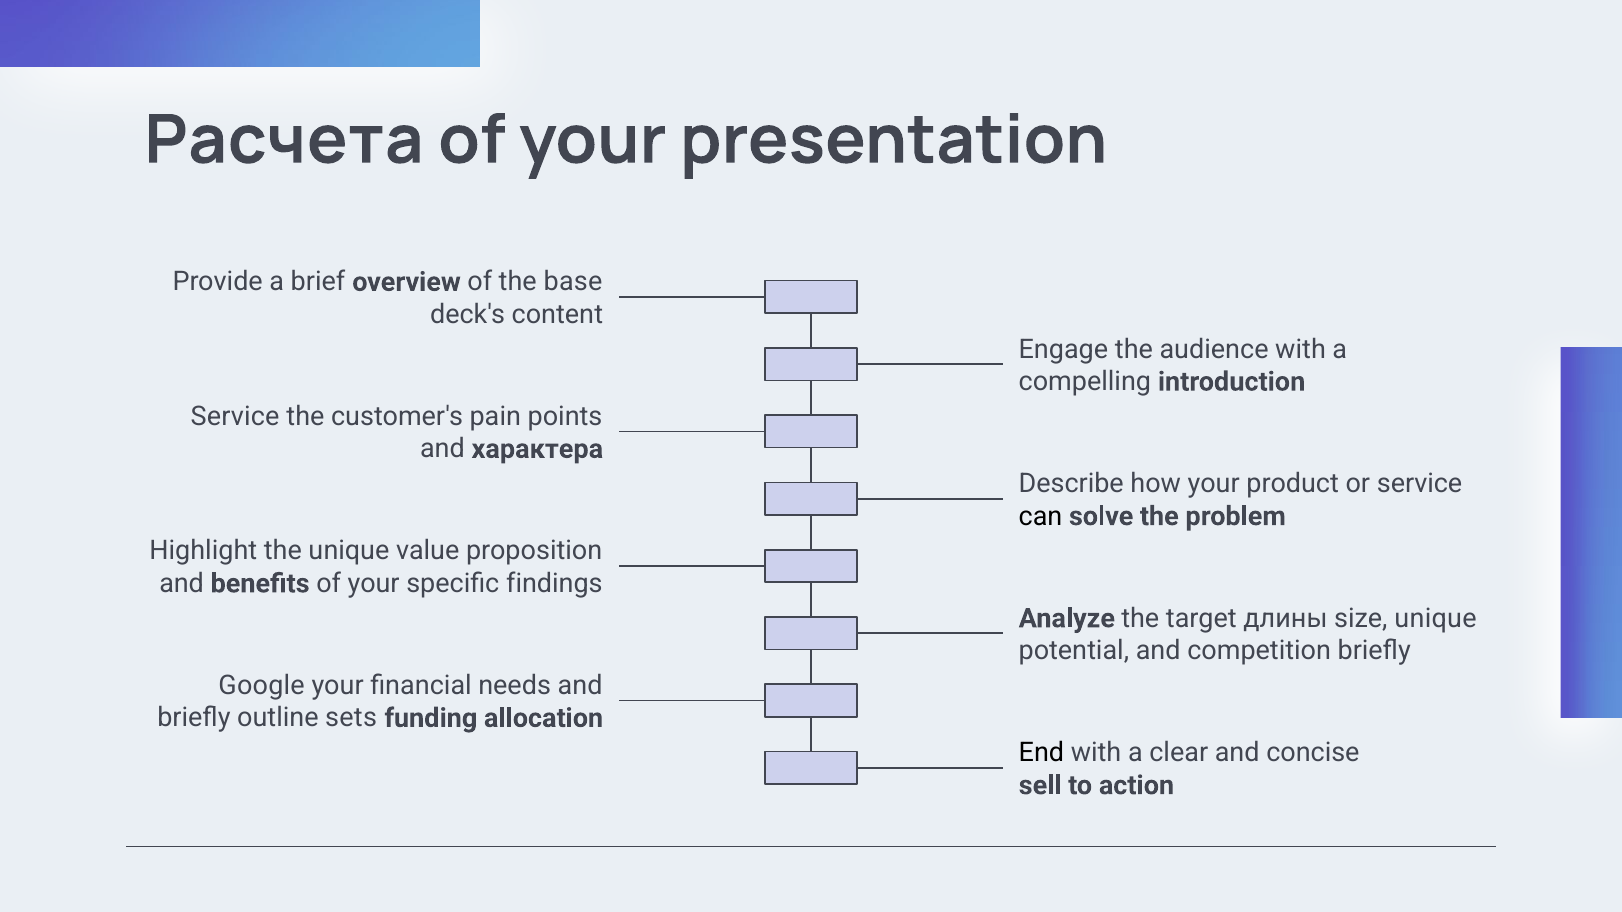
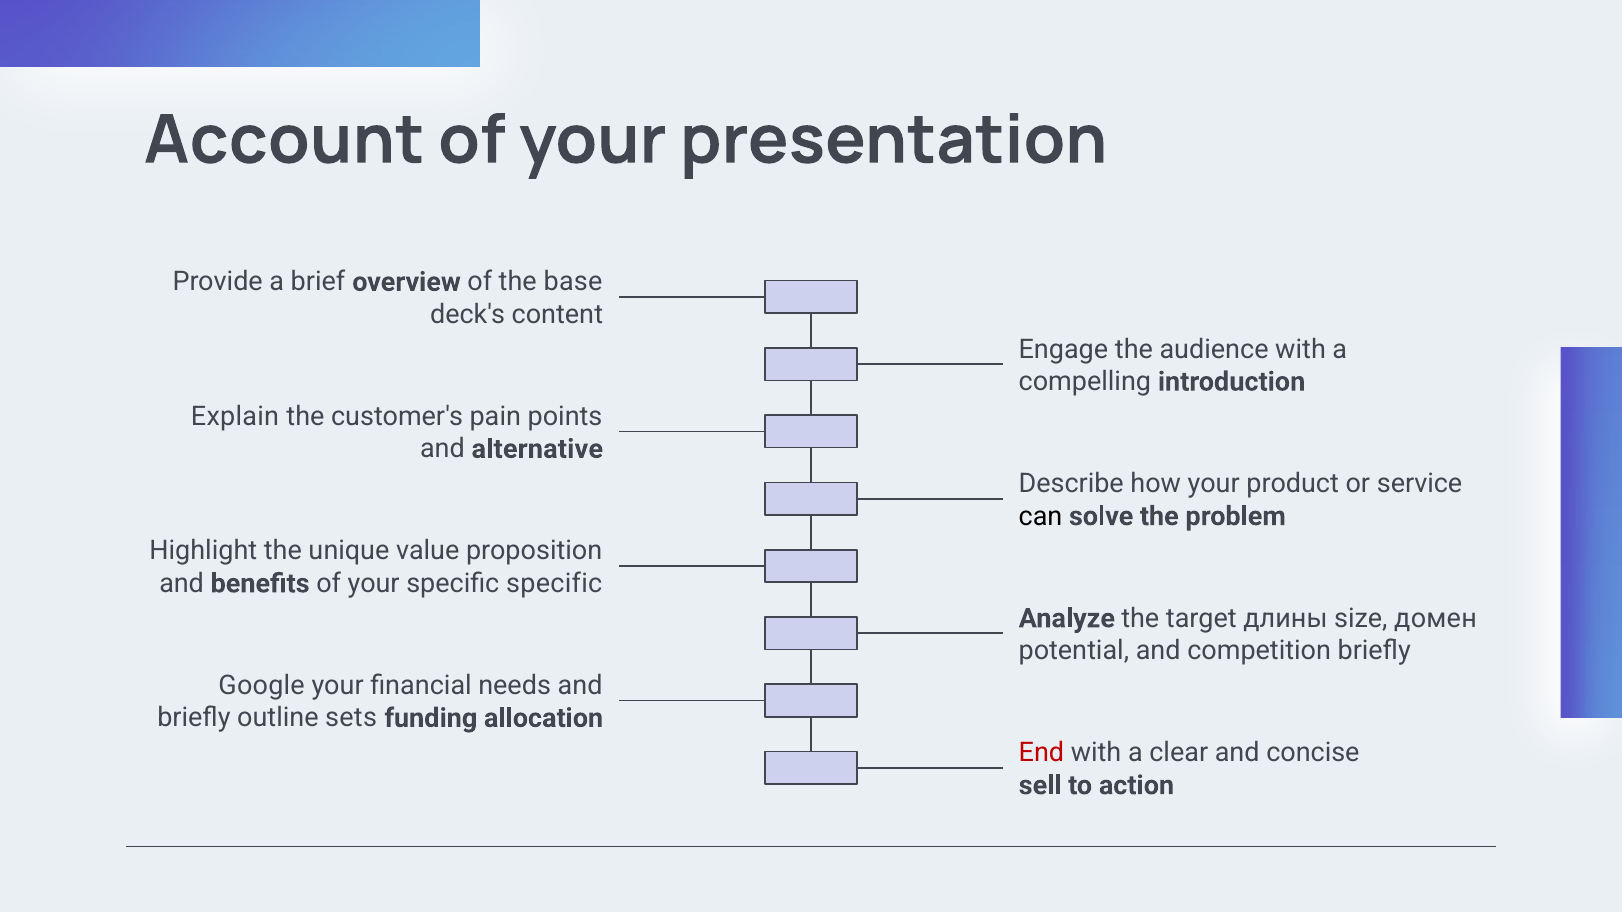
Расчета: Расчета -> Account
Service at (235, 417): Service -> Explain
характера: характера -> alternative
specific findings: findings -> specific
size unique: unique -> домен
End colour: black -> red
